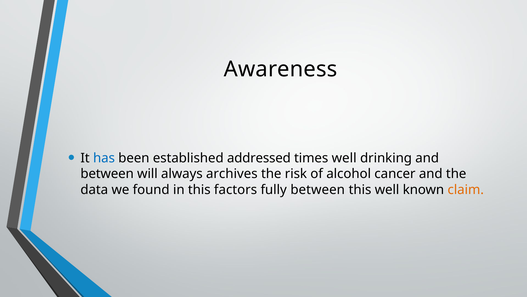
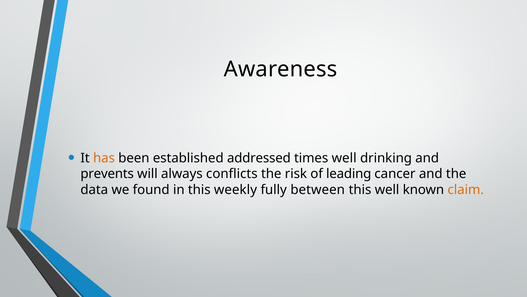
has colour: blue -> orange
between at (107, 174): between -> prevents
archives: archives -> conflicts
alcohol: alcohol -> leading
factors: factors -> weekly
